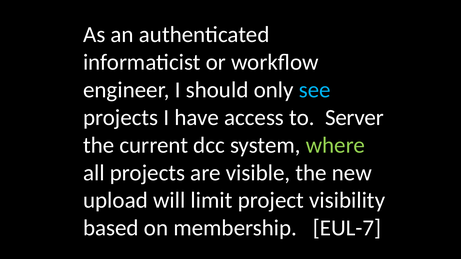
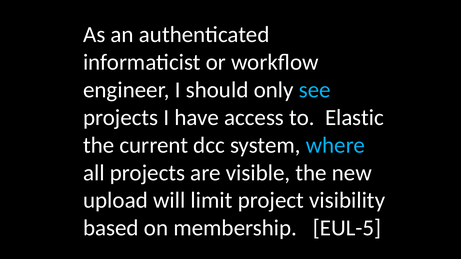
Server: Server -> Elastic
where colour: light green -> light blue
EUL-7: EUL-7 -> EUL-5
